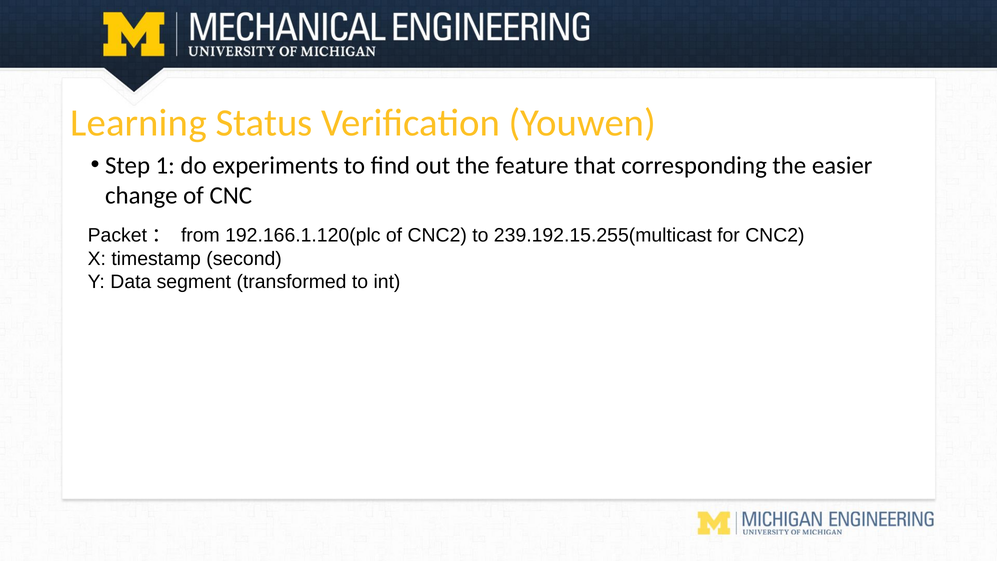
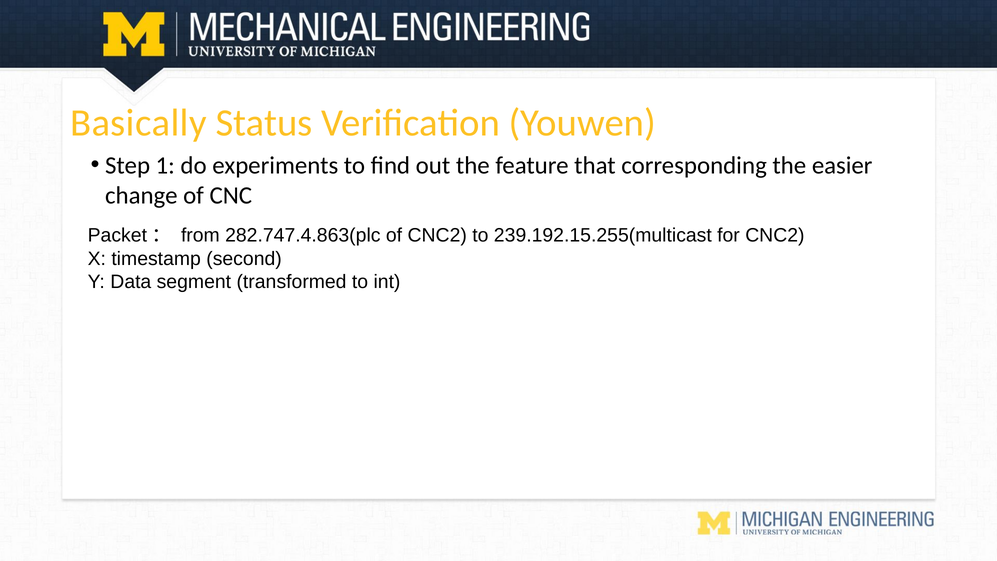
Learning: Learning -> Basically
192.166.1.120(plc: 192.166.1.120(plc -> 282.747.4.863(plc
